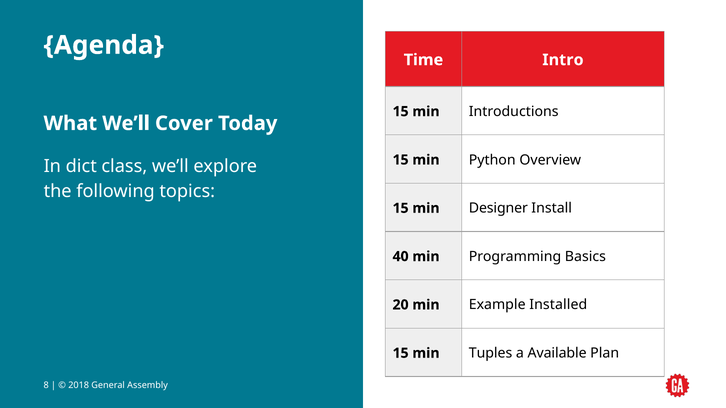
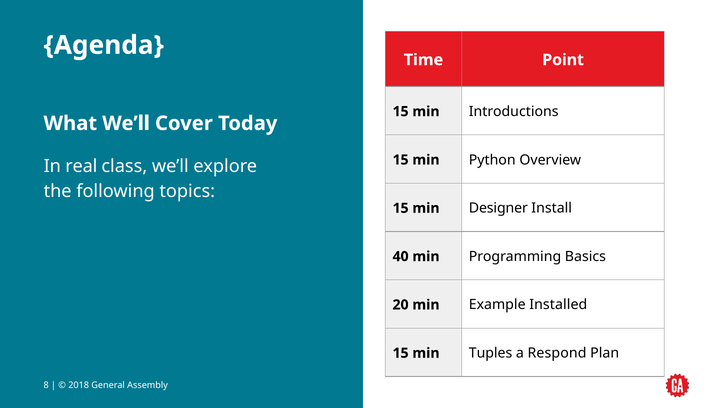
Intro: Intro -> Point
dict: dict -> real
Available: Available -> Respond
